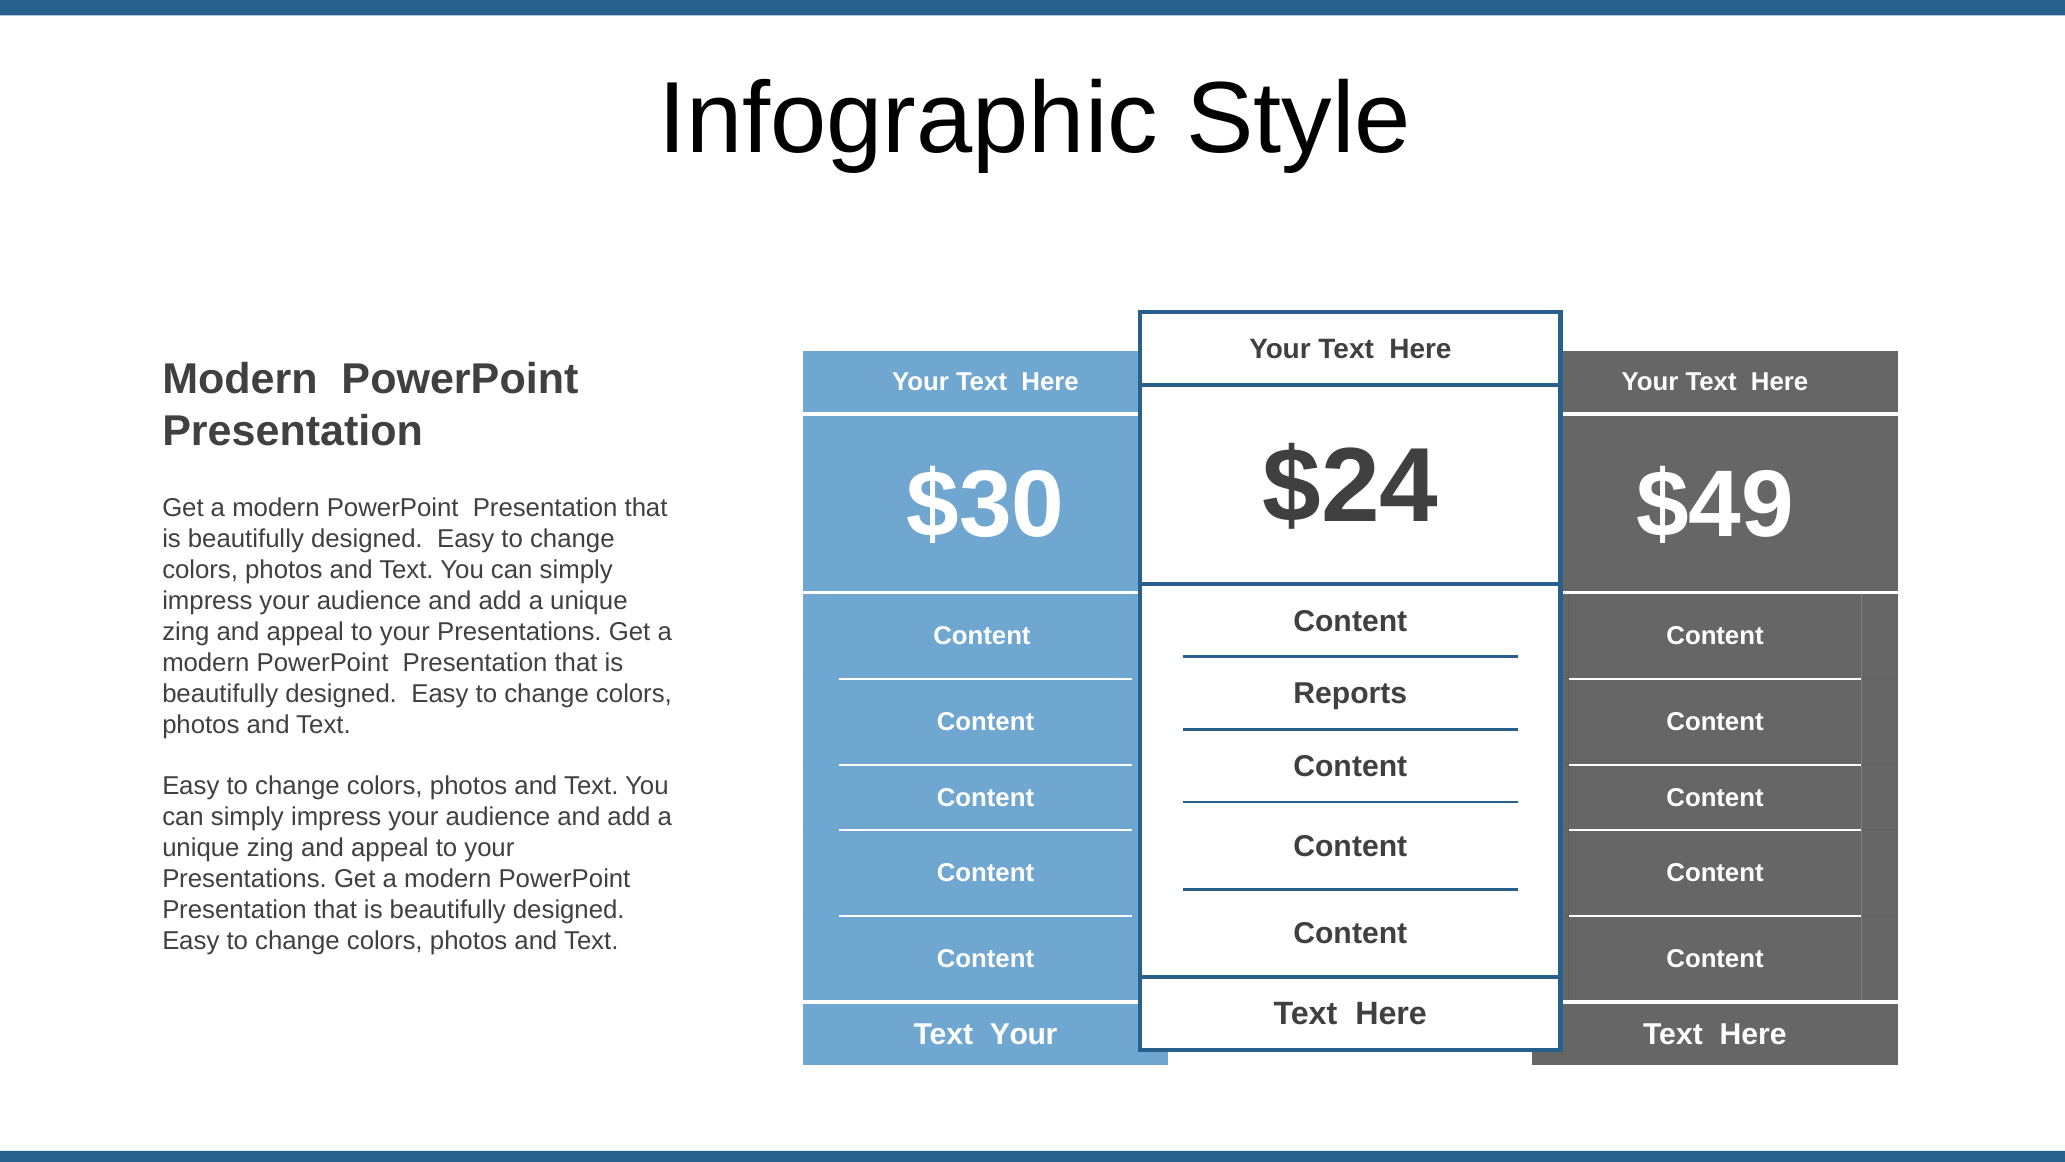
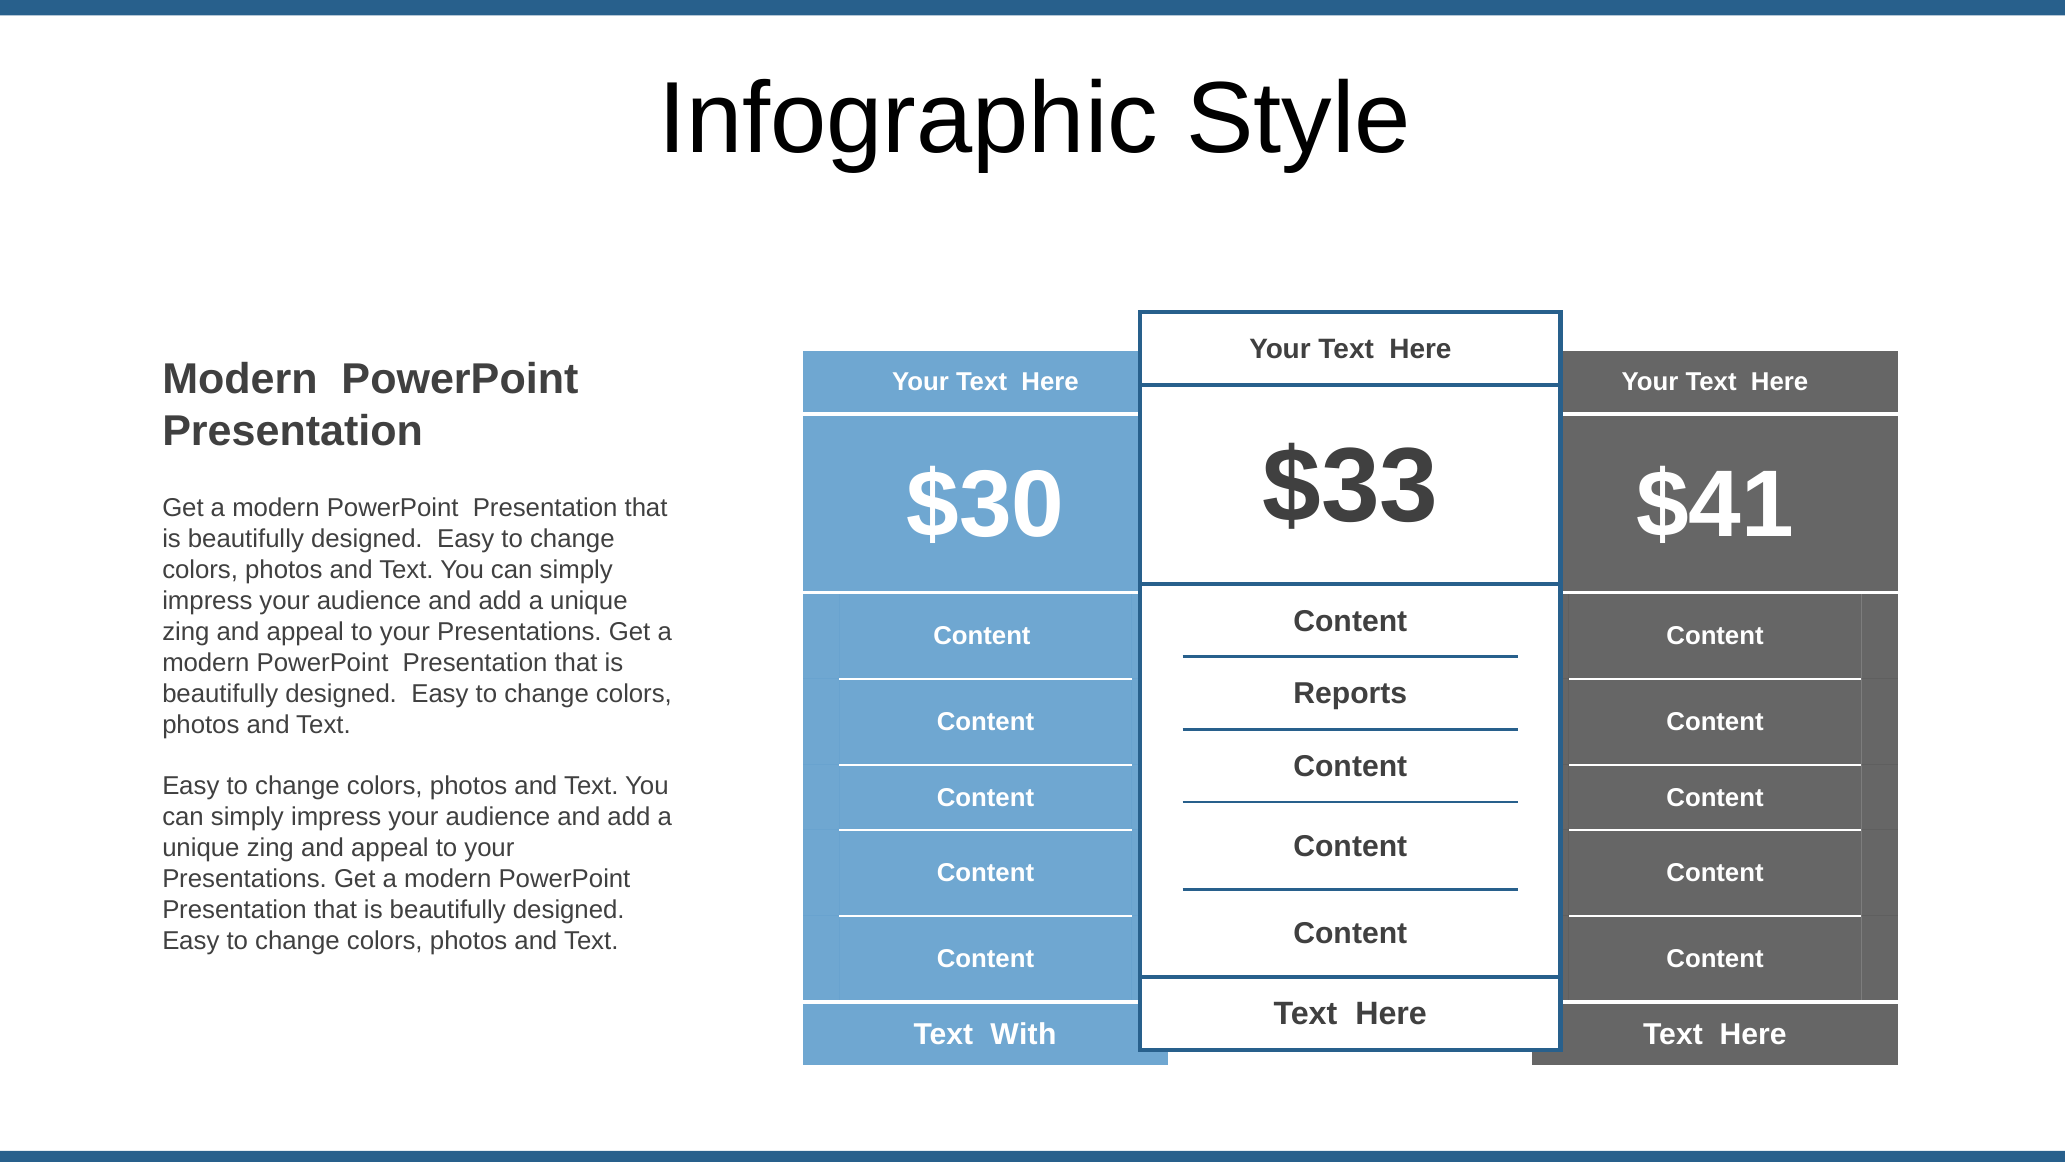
$24: $24 -> $33
$49: $49 -> $41
Text Your: Your -> With
